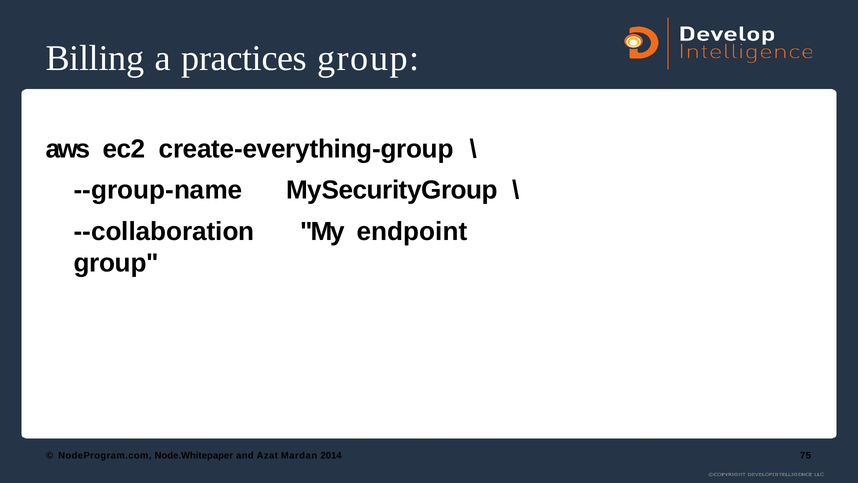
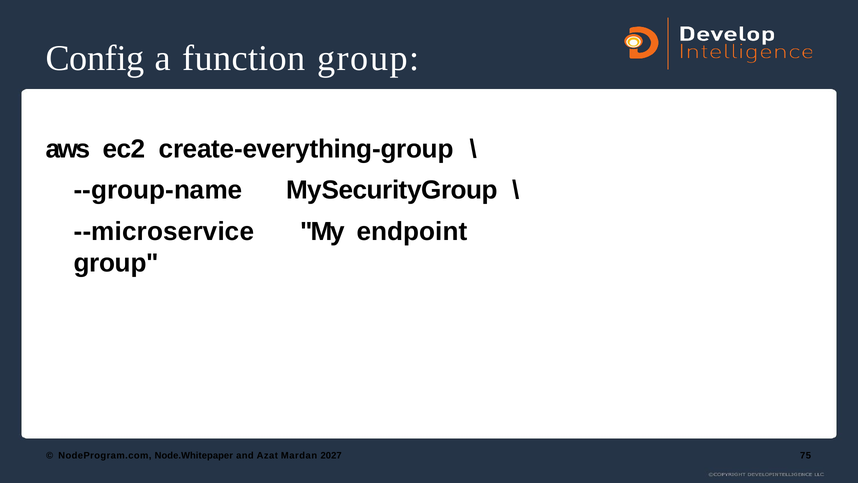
Billing: Billing -> Config
practices: practices -> function
--collaboration: --collaboration -> --microservice
2014: 2014 -> 2027
